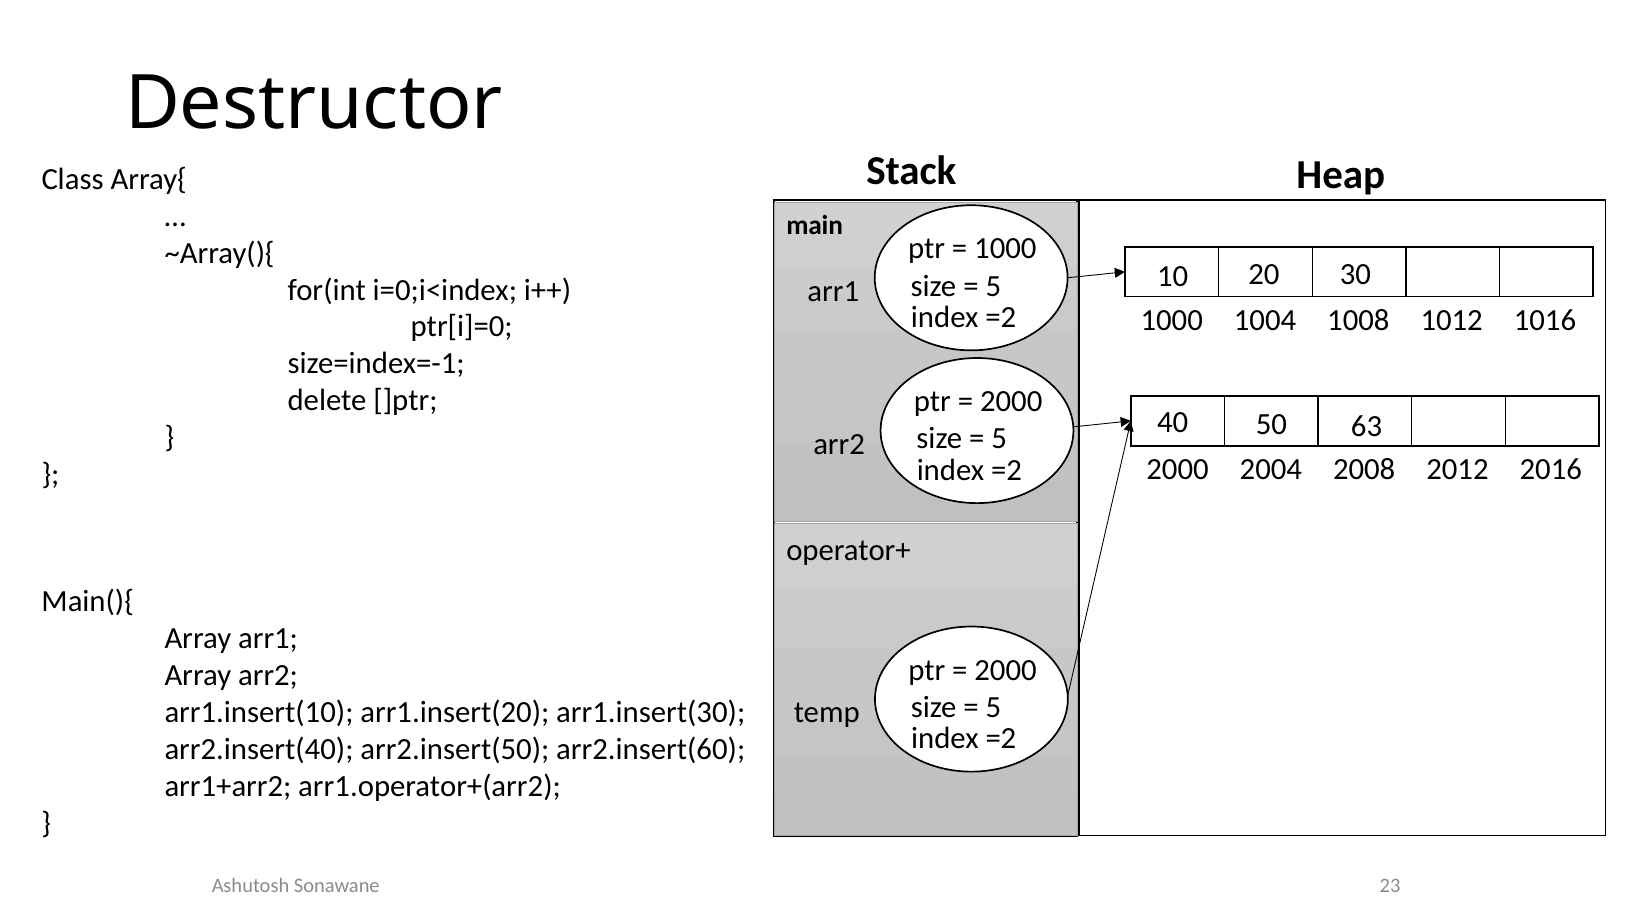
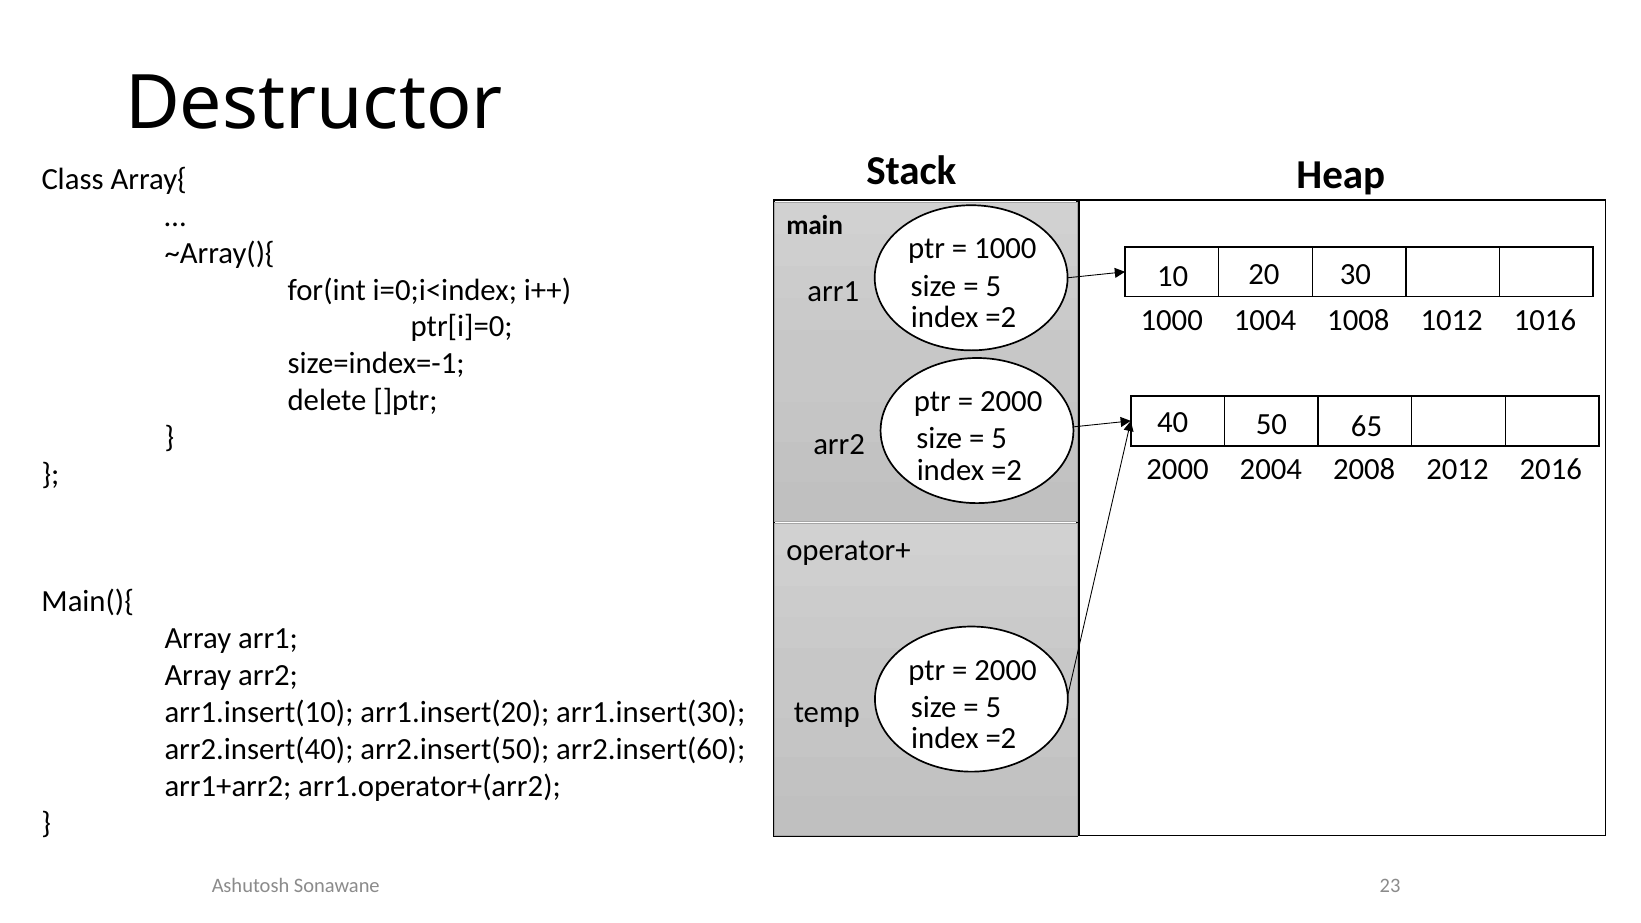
63: 63 -> 65
